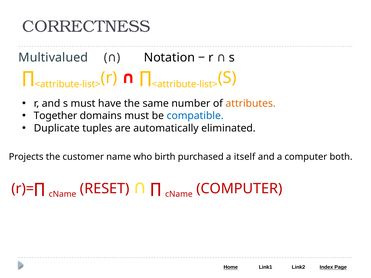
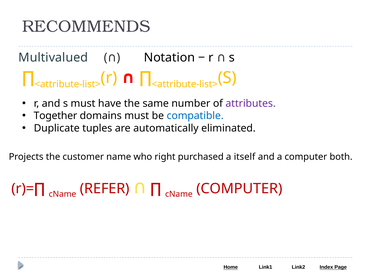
CORRECTNESS: CORRECTNESS -> RECOMMENDS
attributes colour: orange -> purple
birth: birth -> right
RESET: RESET -> REFER
